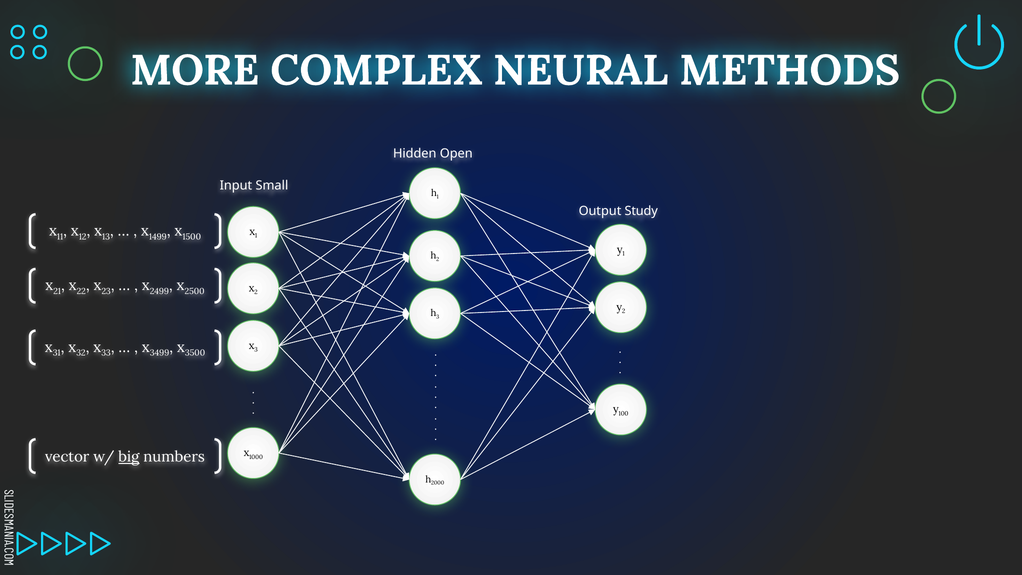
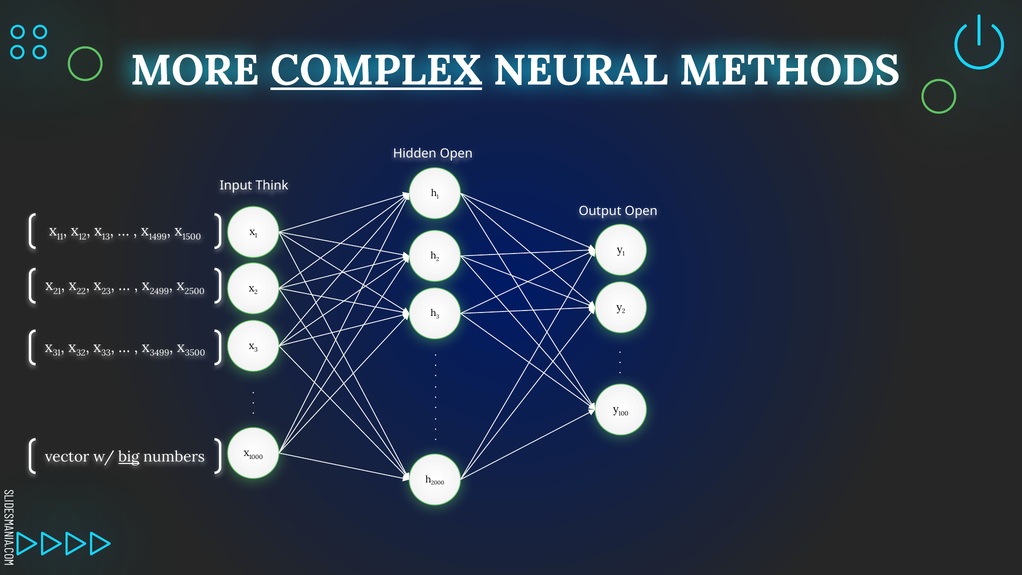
COMPLEX underline: none -> present
Small: Small -> Think
Output Study: Study -> Open
